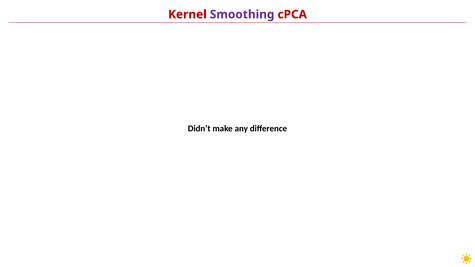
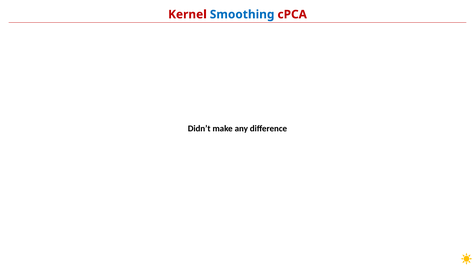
Smoothing colour: purple -> blue
